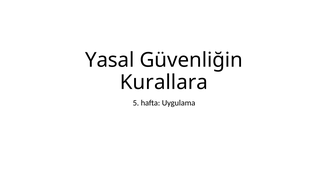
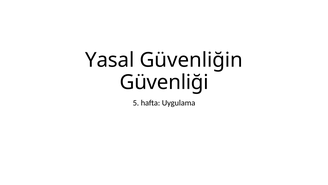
Kurallara: Kurallara -> Güvenliği
